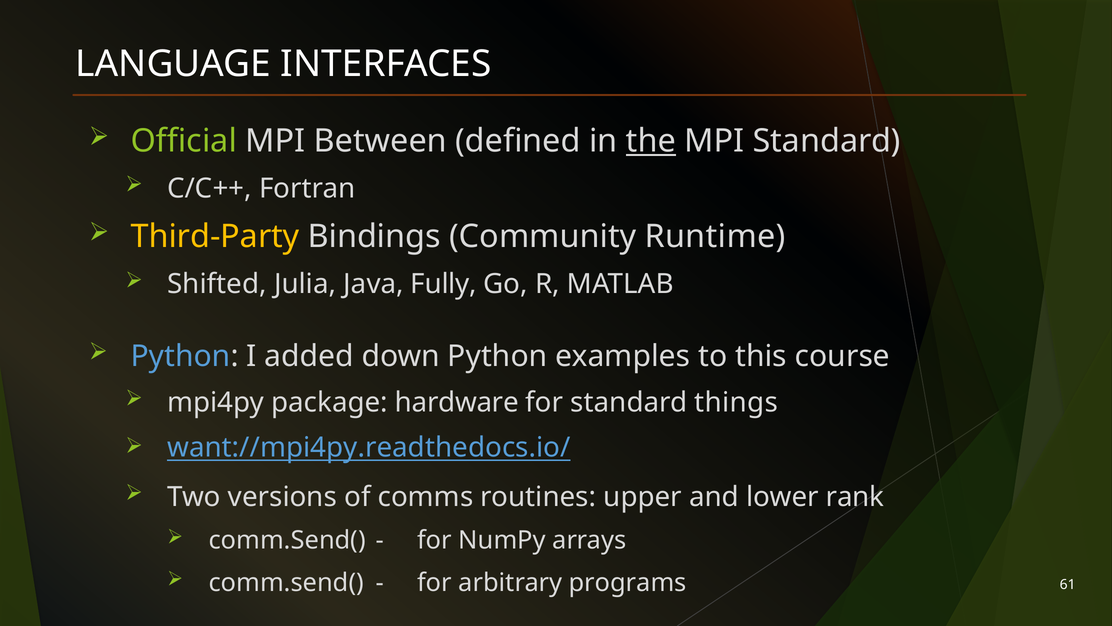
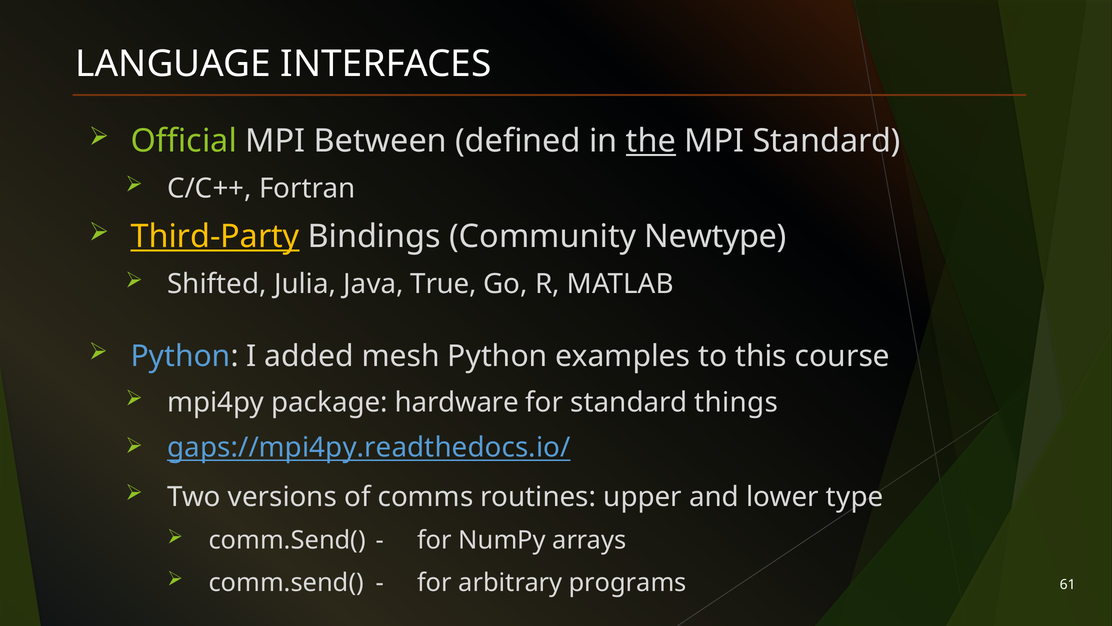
Third-Party underline: none -> present
Runtime: Runtime -> Newtype
Fully: Fully -> True
down: down -> mesh
want://mpi4py.readthedocs.io/: want://mpi4py.readthedocs.io/ -> gaps://mpi4py.readthedocs.io/
rank: rank -> type
